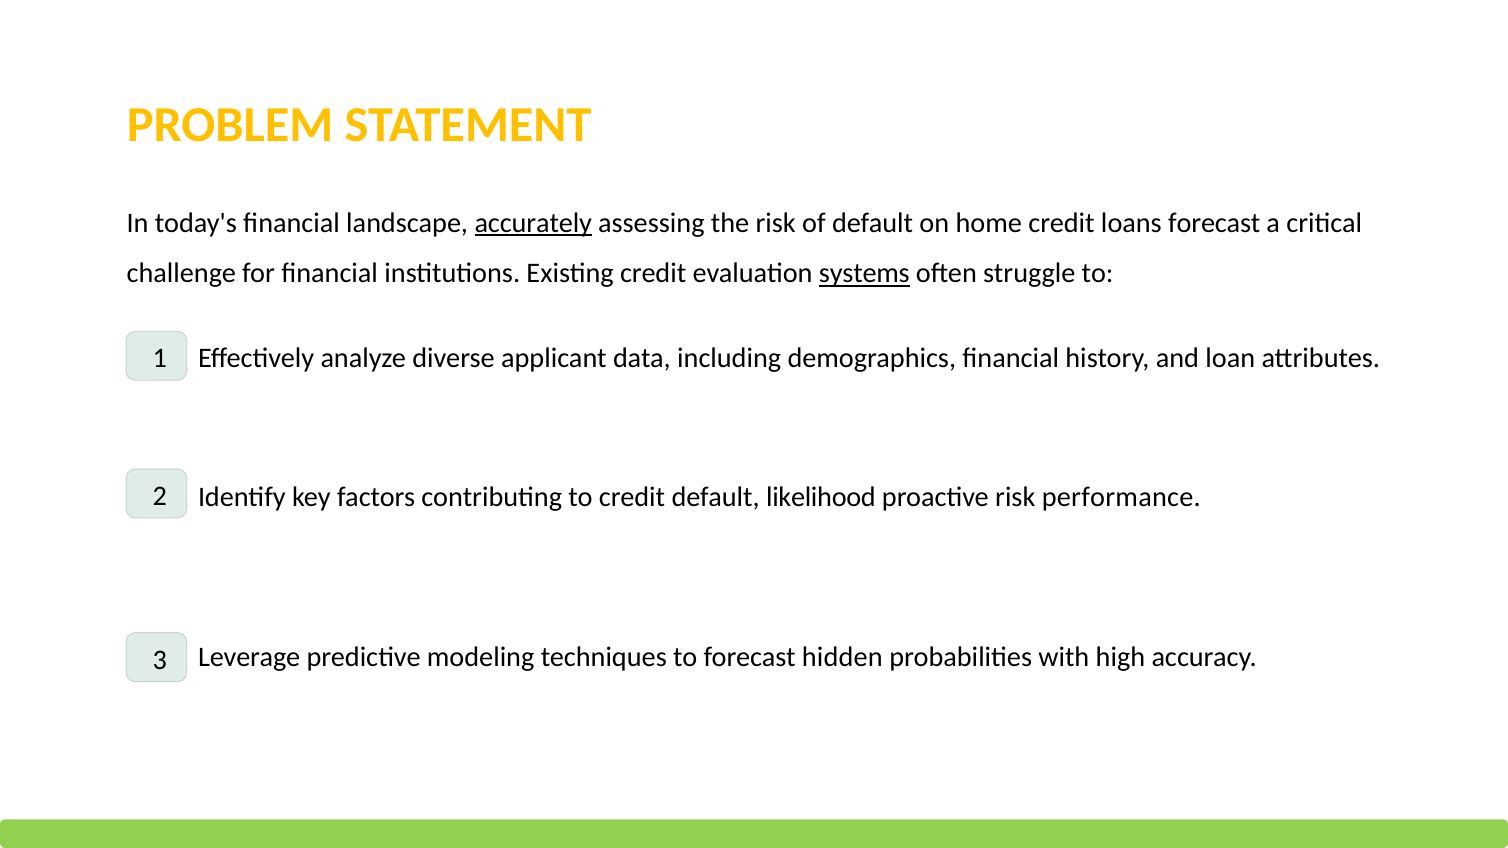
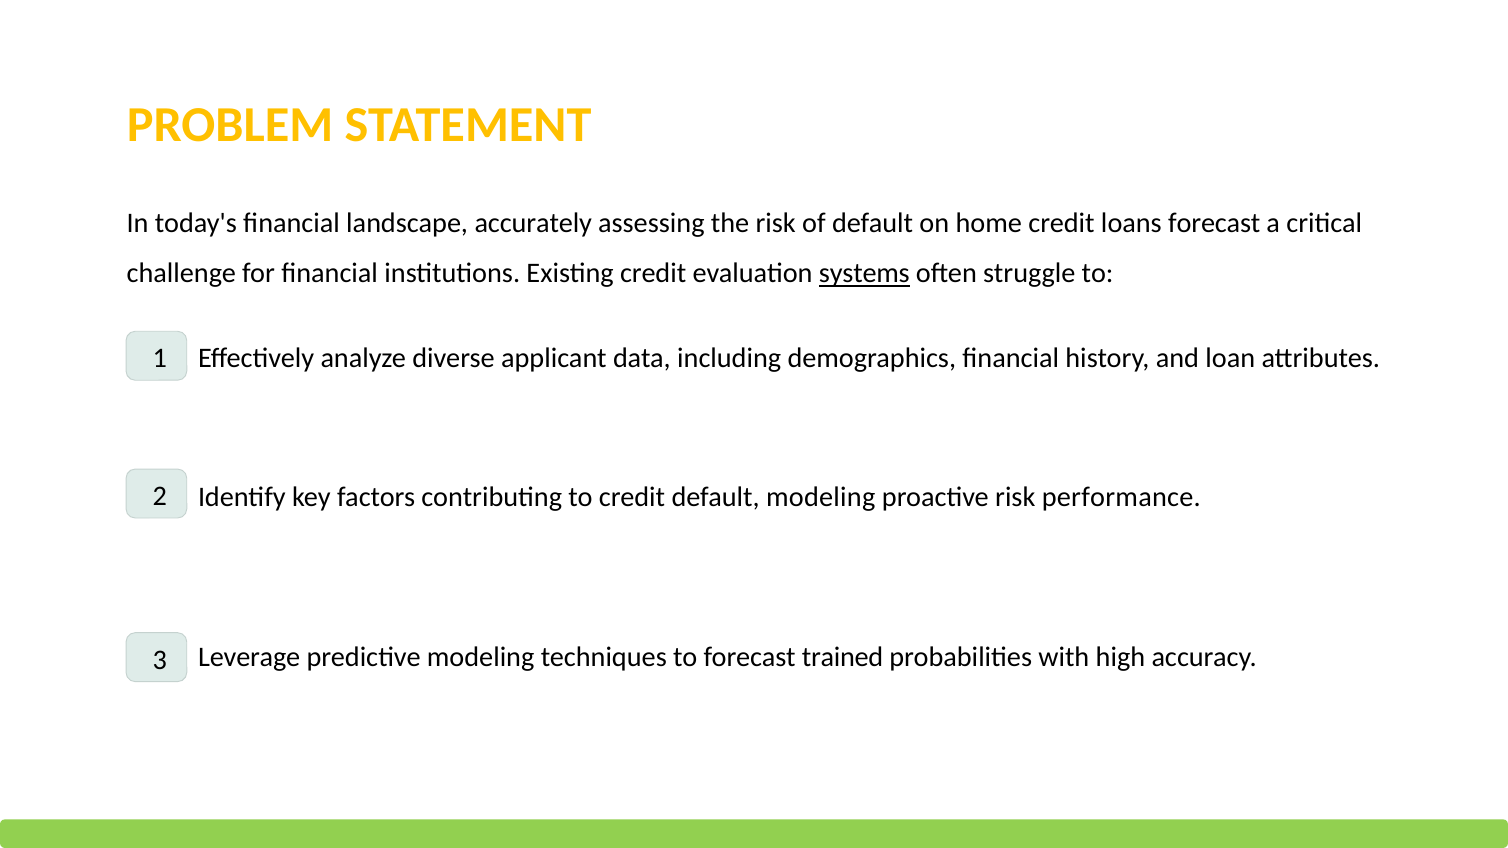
accurately underline: present -> none
default likelihood: likelihood -> modeling
hidden: hidden -> trained
